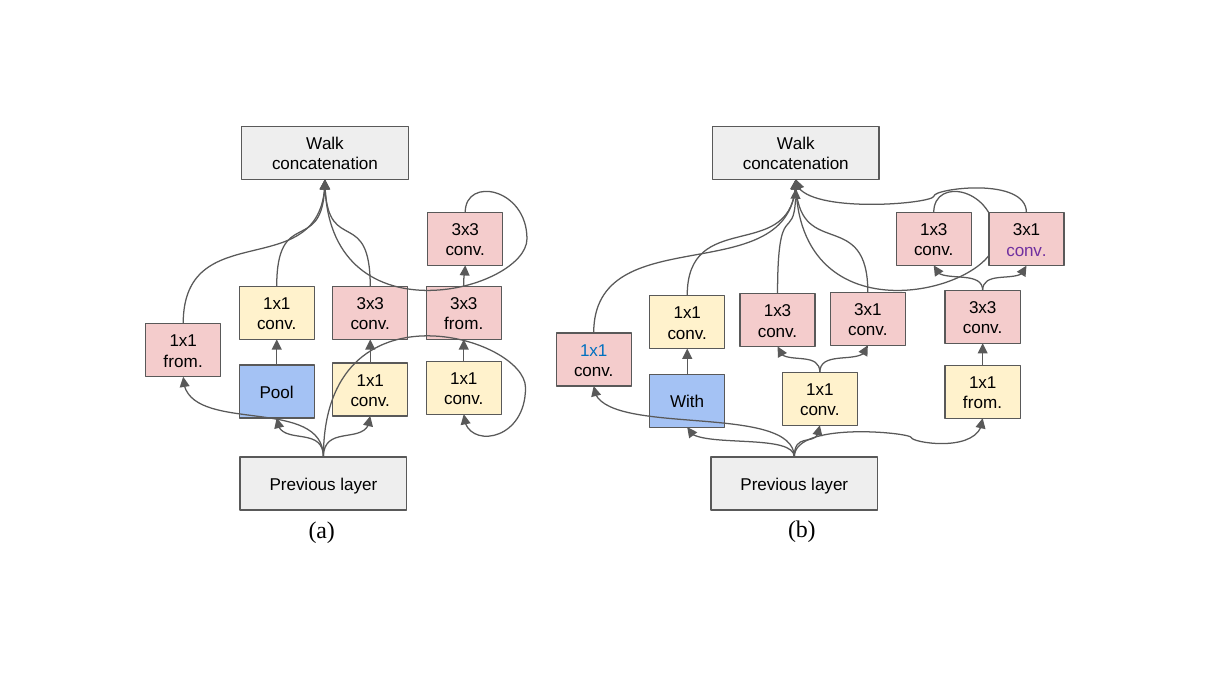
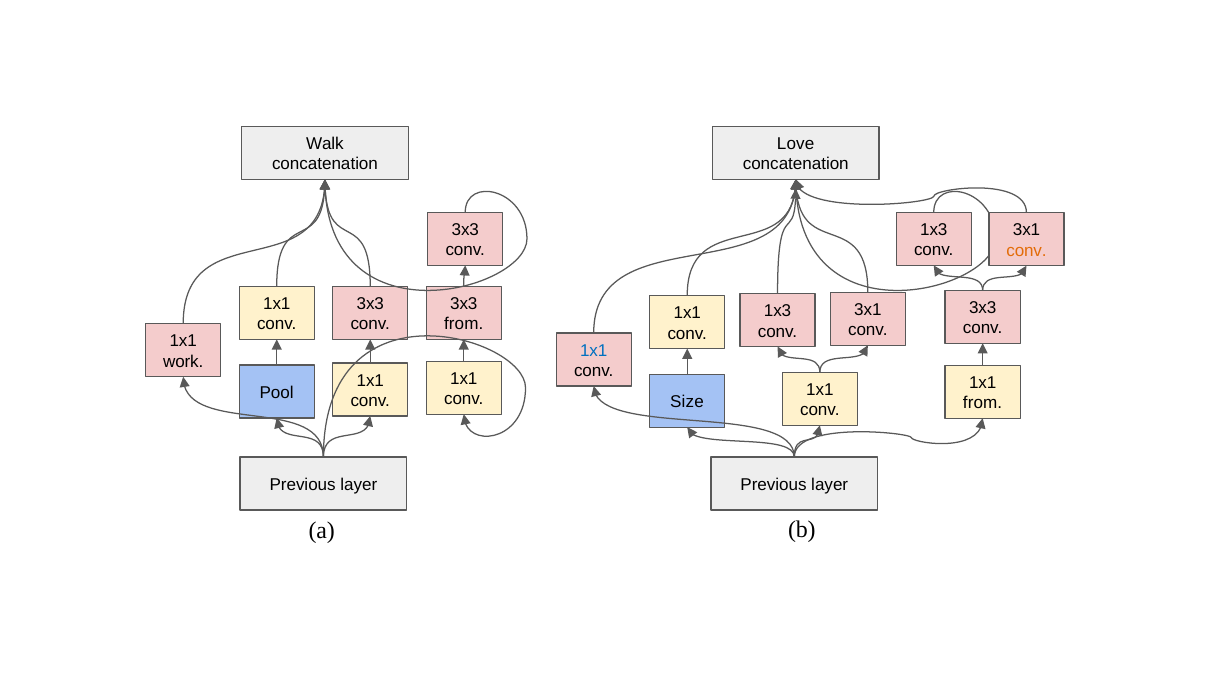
Walk at (796, 144): Walk -> Love
conv at (1027, 251) colour: purple -> orange
from at (183, 362): from -> work
With: With -> Size
